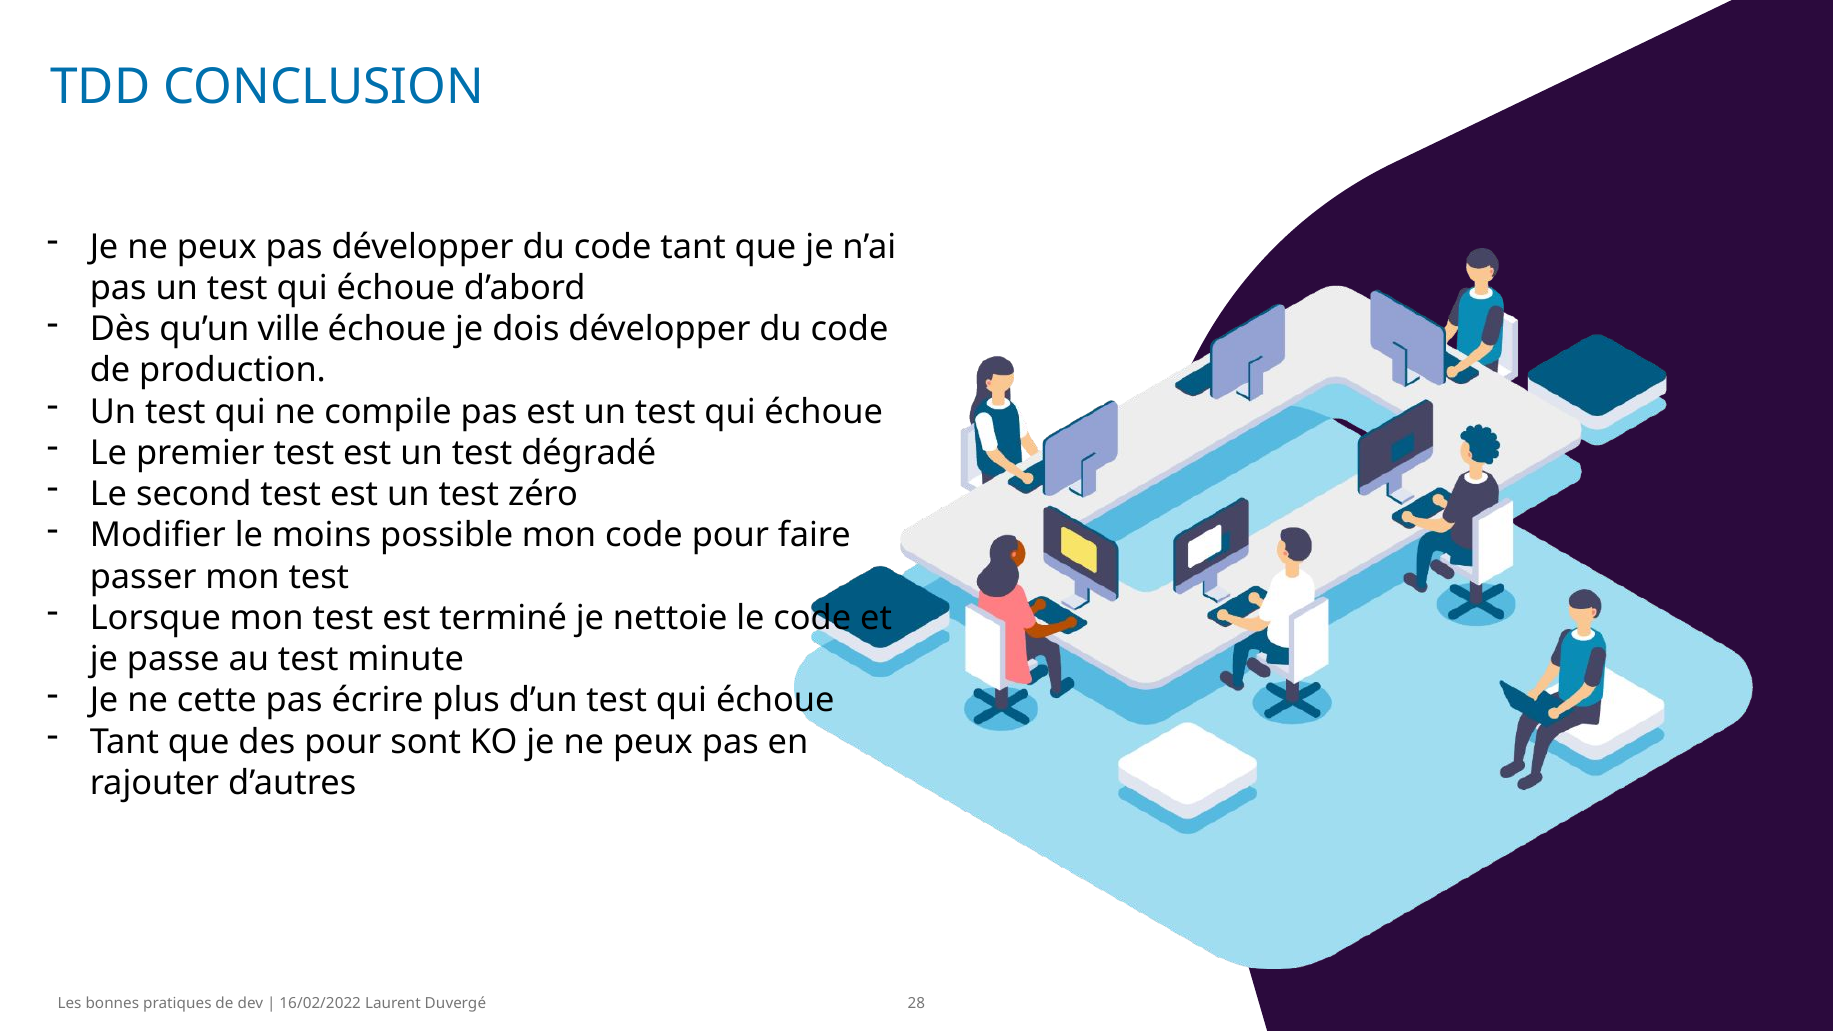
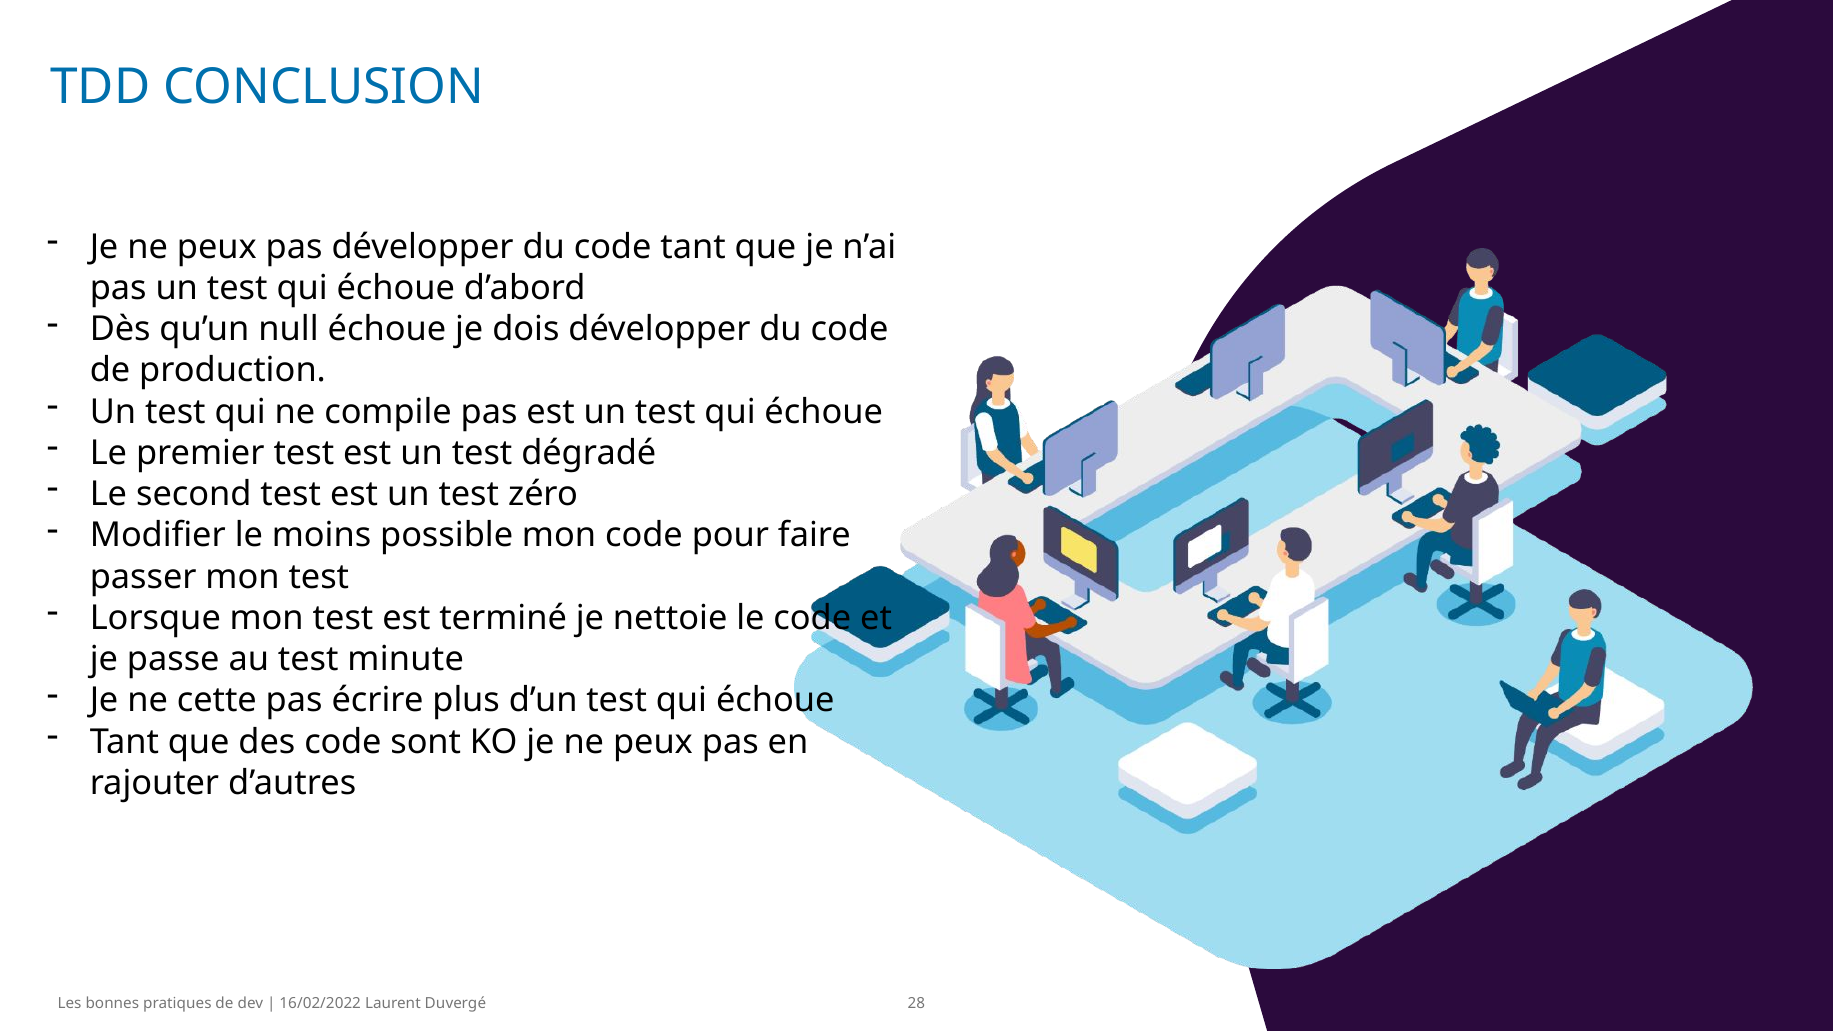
ville: ville -> null
des pour: pour -> code
